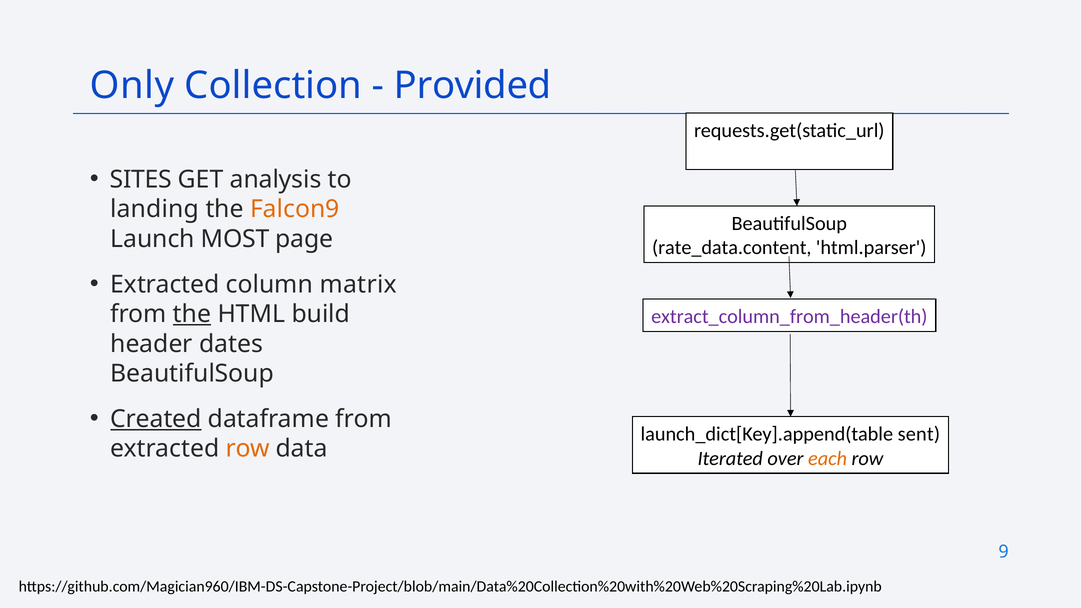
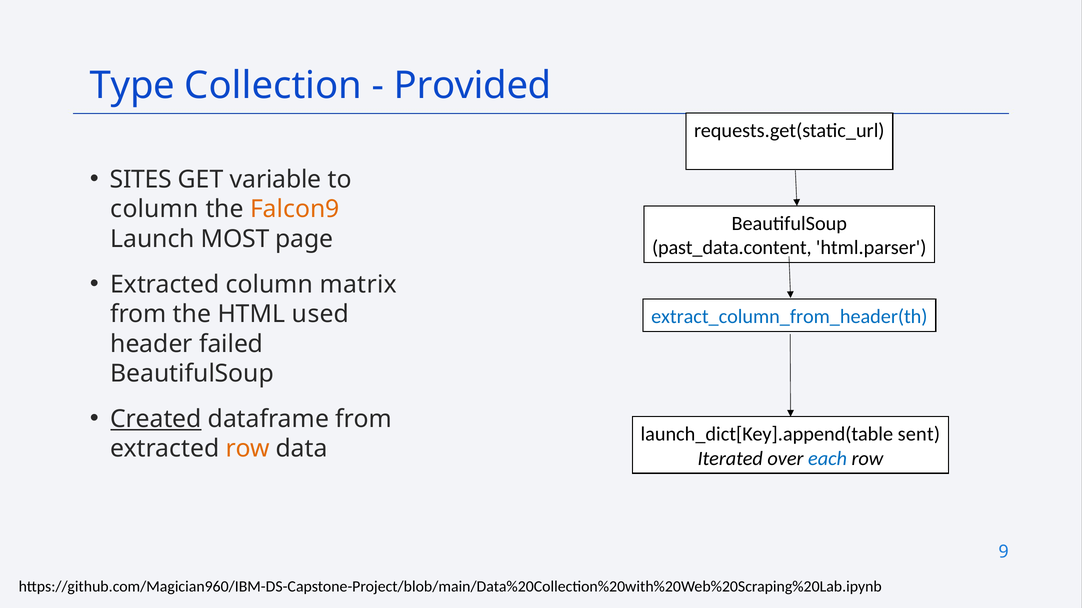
Only: Only -> Type
analysis: analysis -> variable
landing at (155, 209): landing -> column
rate_data.content: rate_data.content -> past_data.content
the at (192, 314) underline: present -> none
build: build -> used
extract_column_from_header(th colour: purple -> blue
dates: dates -> failed
each colour: orange -> blue
